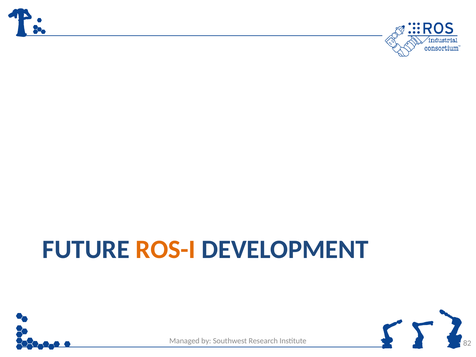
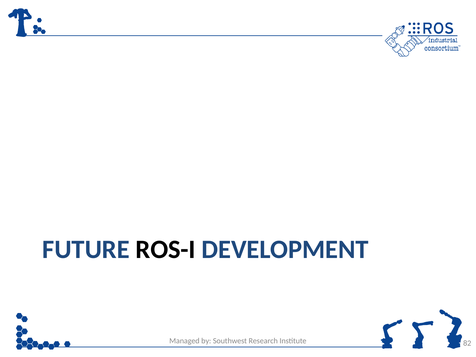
ROS-I colour: orange -> black
